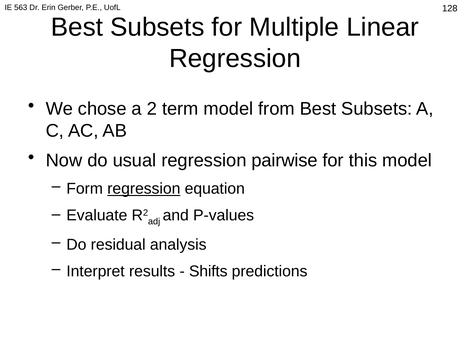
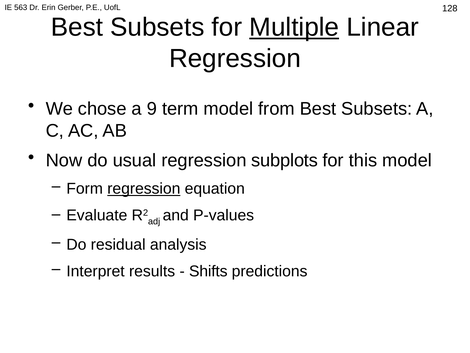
Multiple underline: none -> present
2: 2 -> 9
pairwise: pairwise -> subplots
